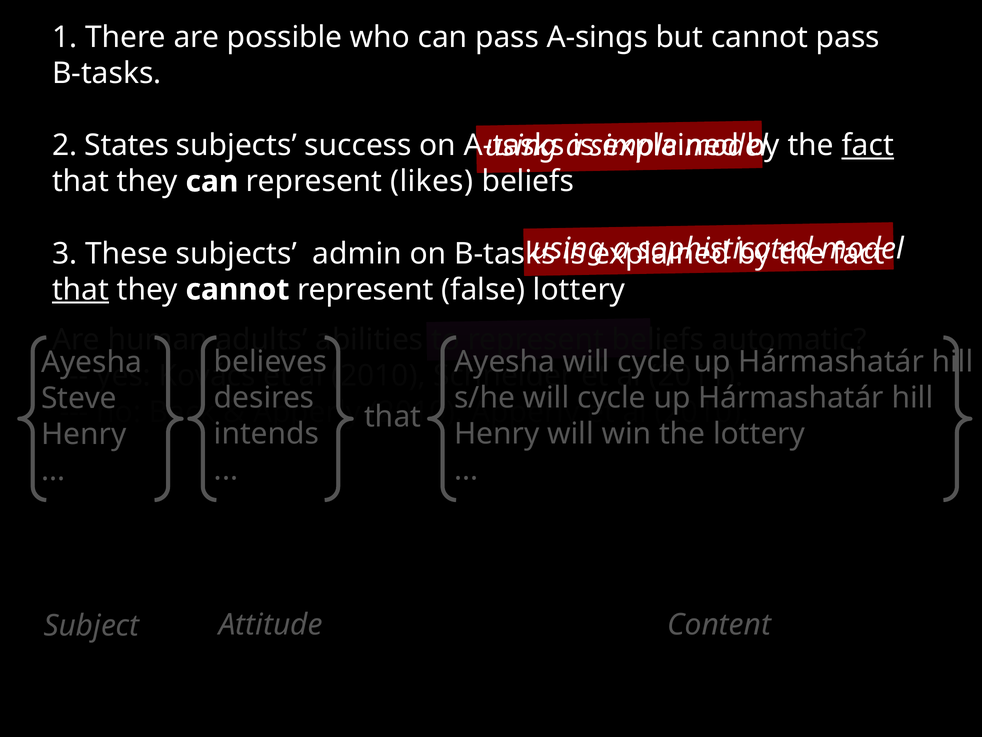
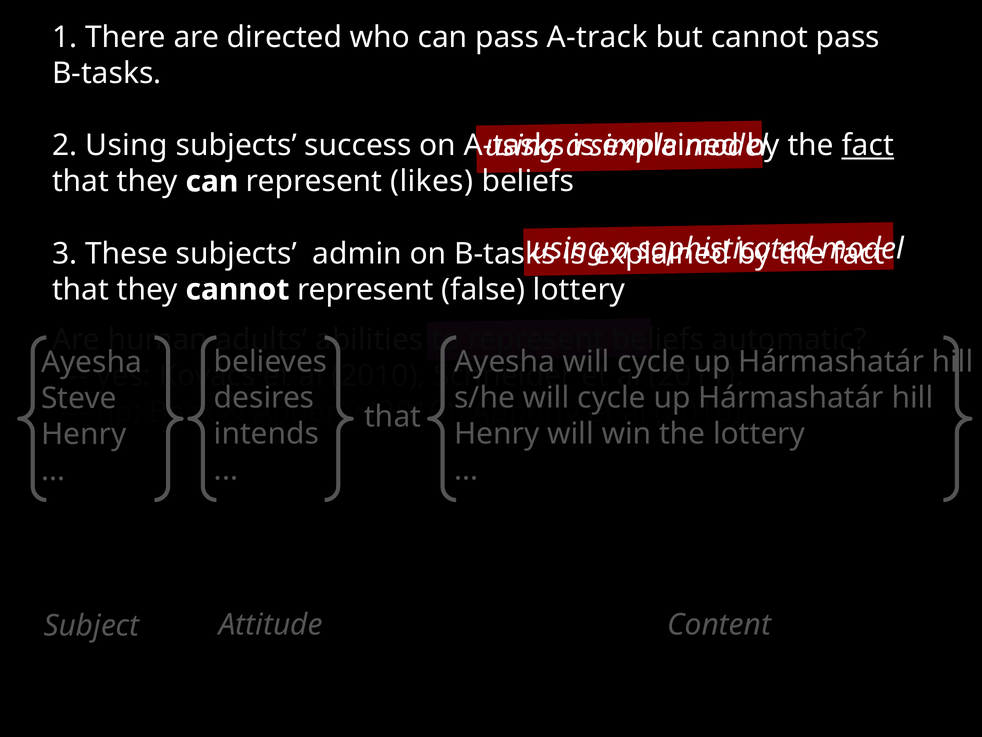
possible: possible -> directed
A-sings: A-sings -> A-track
2 States: States -> Using
that at (81, 289) underline: present -> none
